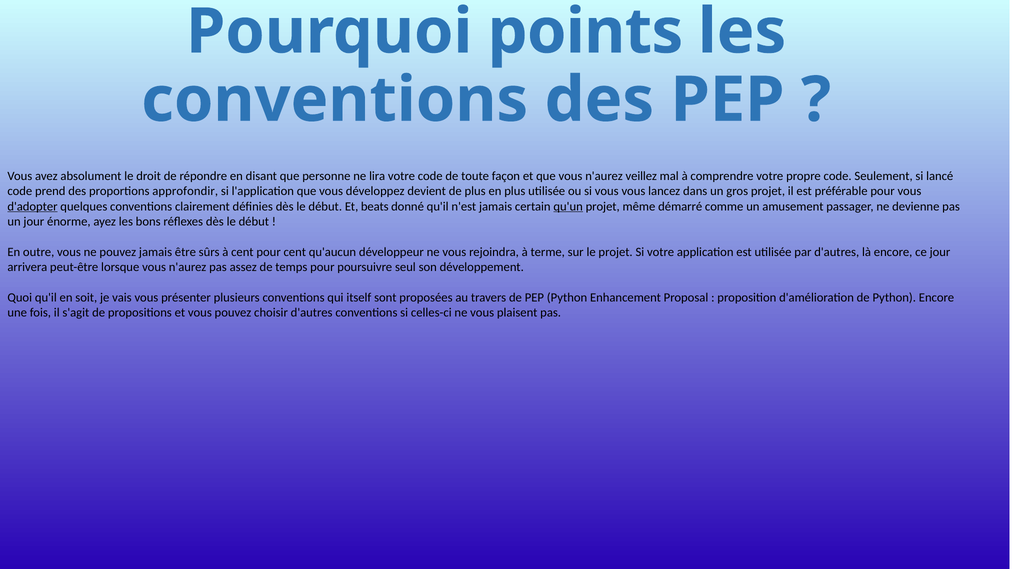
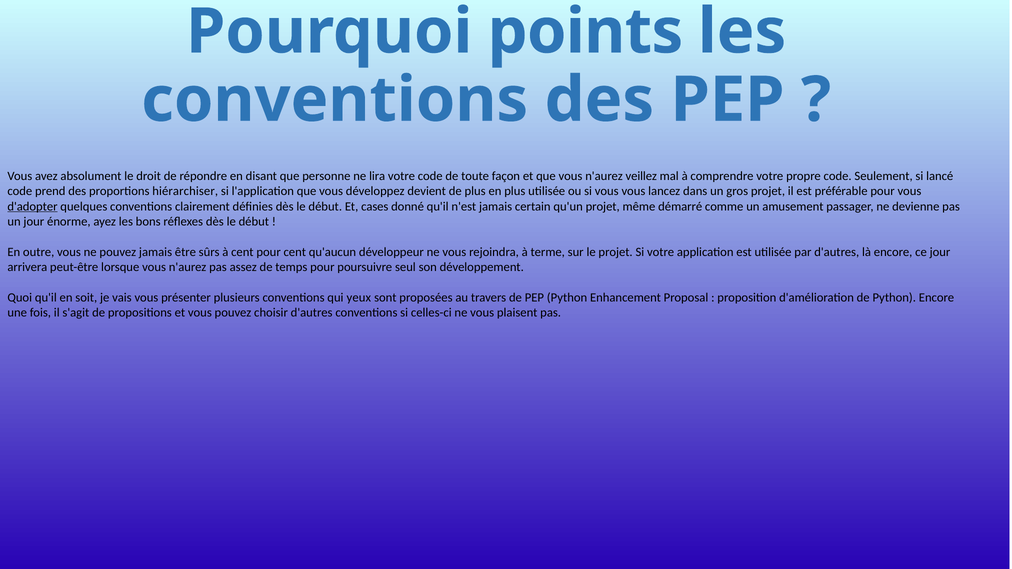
approfondir: approfondir -> hiérarchiser
beats: beats -> cases
qu'un underline: present -> none
itself: itself -> yeux
